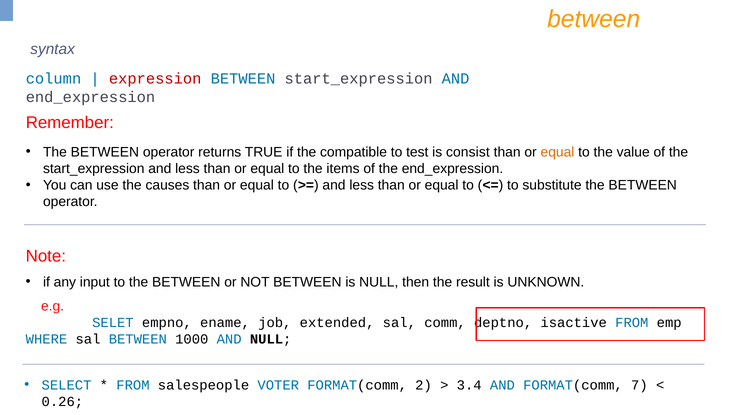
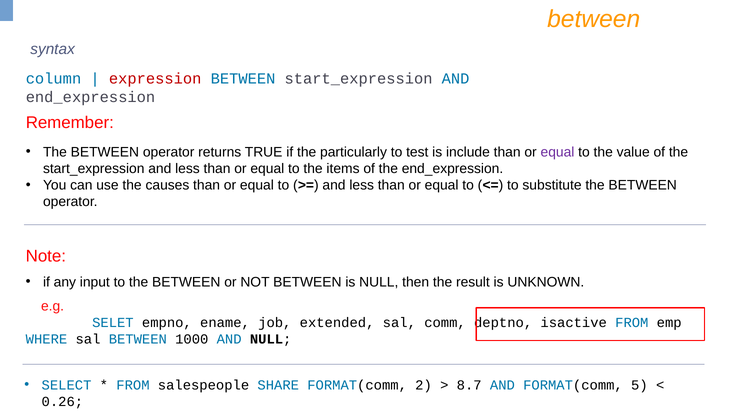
compatible: compatible -> particularly
consist: consist -> include
equal at (557, 152) colour: orange -> purple
VOTER: VOTER -> SHARE
3.4: 3.4 -> 8.7
7: 7 -> 5
